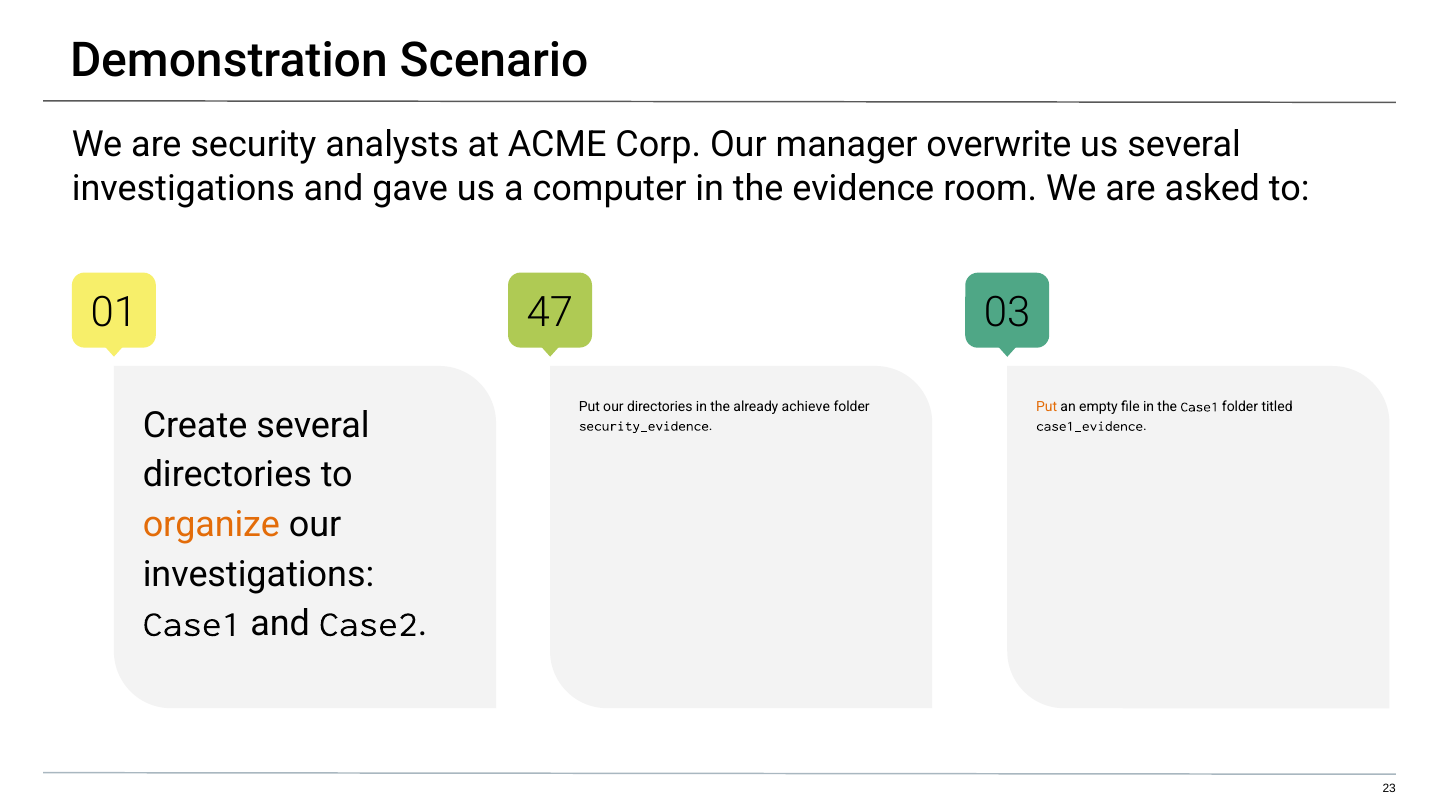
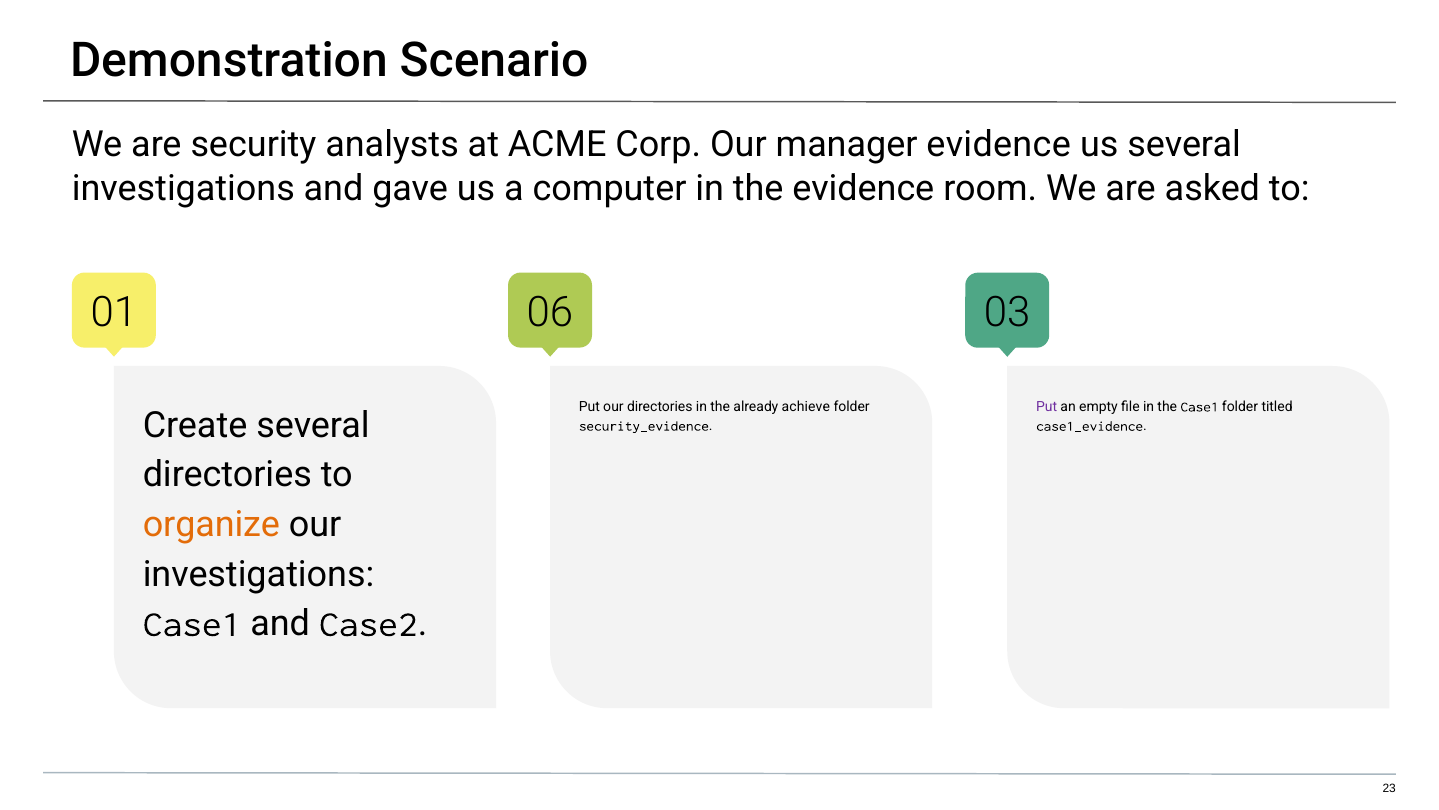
manager overwrite: overwrite -> evidence
47: 47 -> 06
Put at (1047, 407) colour: orange -> purple
